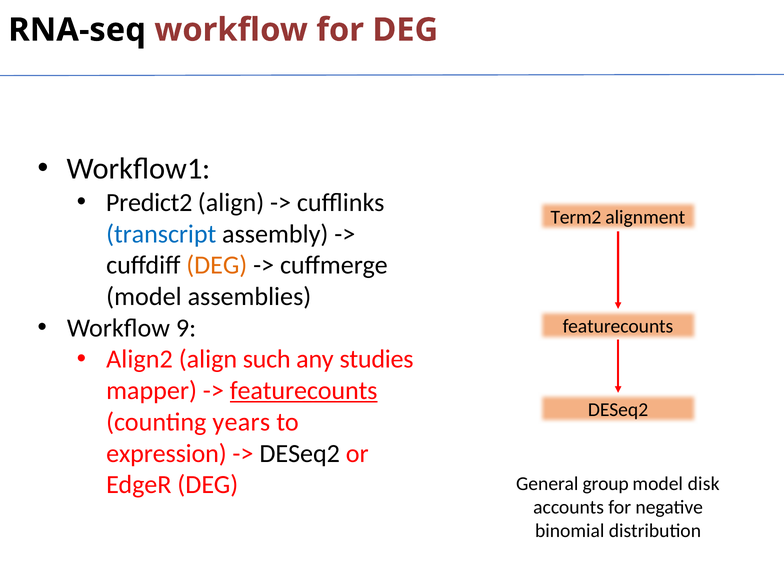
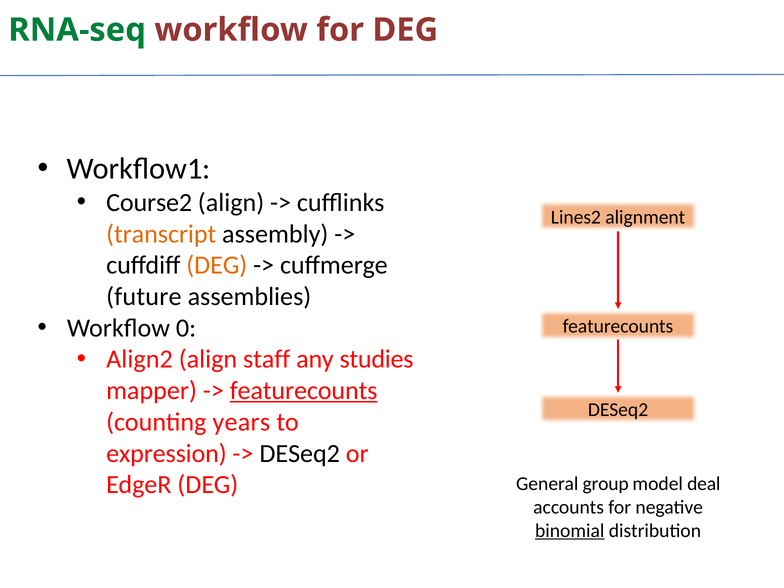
RNA-seq colour: black -> green
Predict2: Predict2 -> Course2
Term2: Term2 -> Lines2
transcript colour: blue -> orange
model at (144, 297): model -> future
9: 9 -> 0
such: such -> staff
disk: disk -> deal
binomial underline: none -> present
